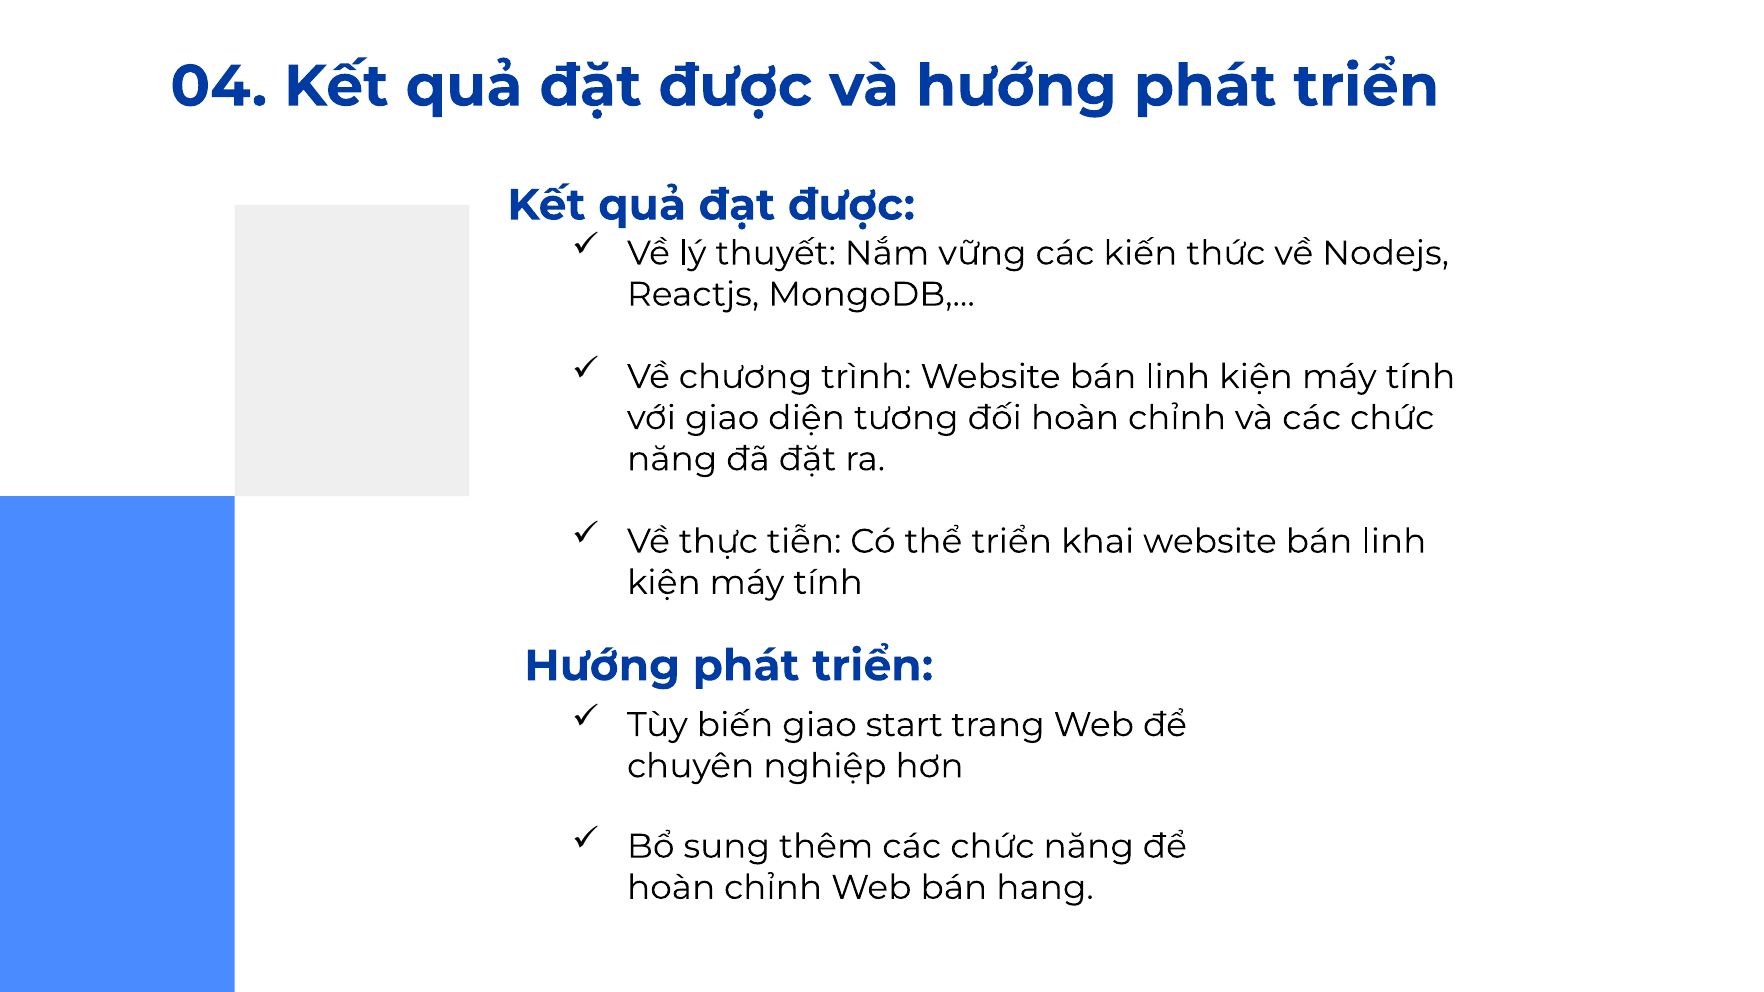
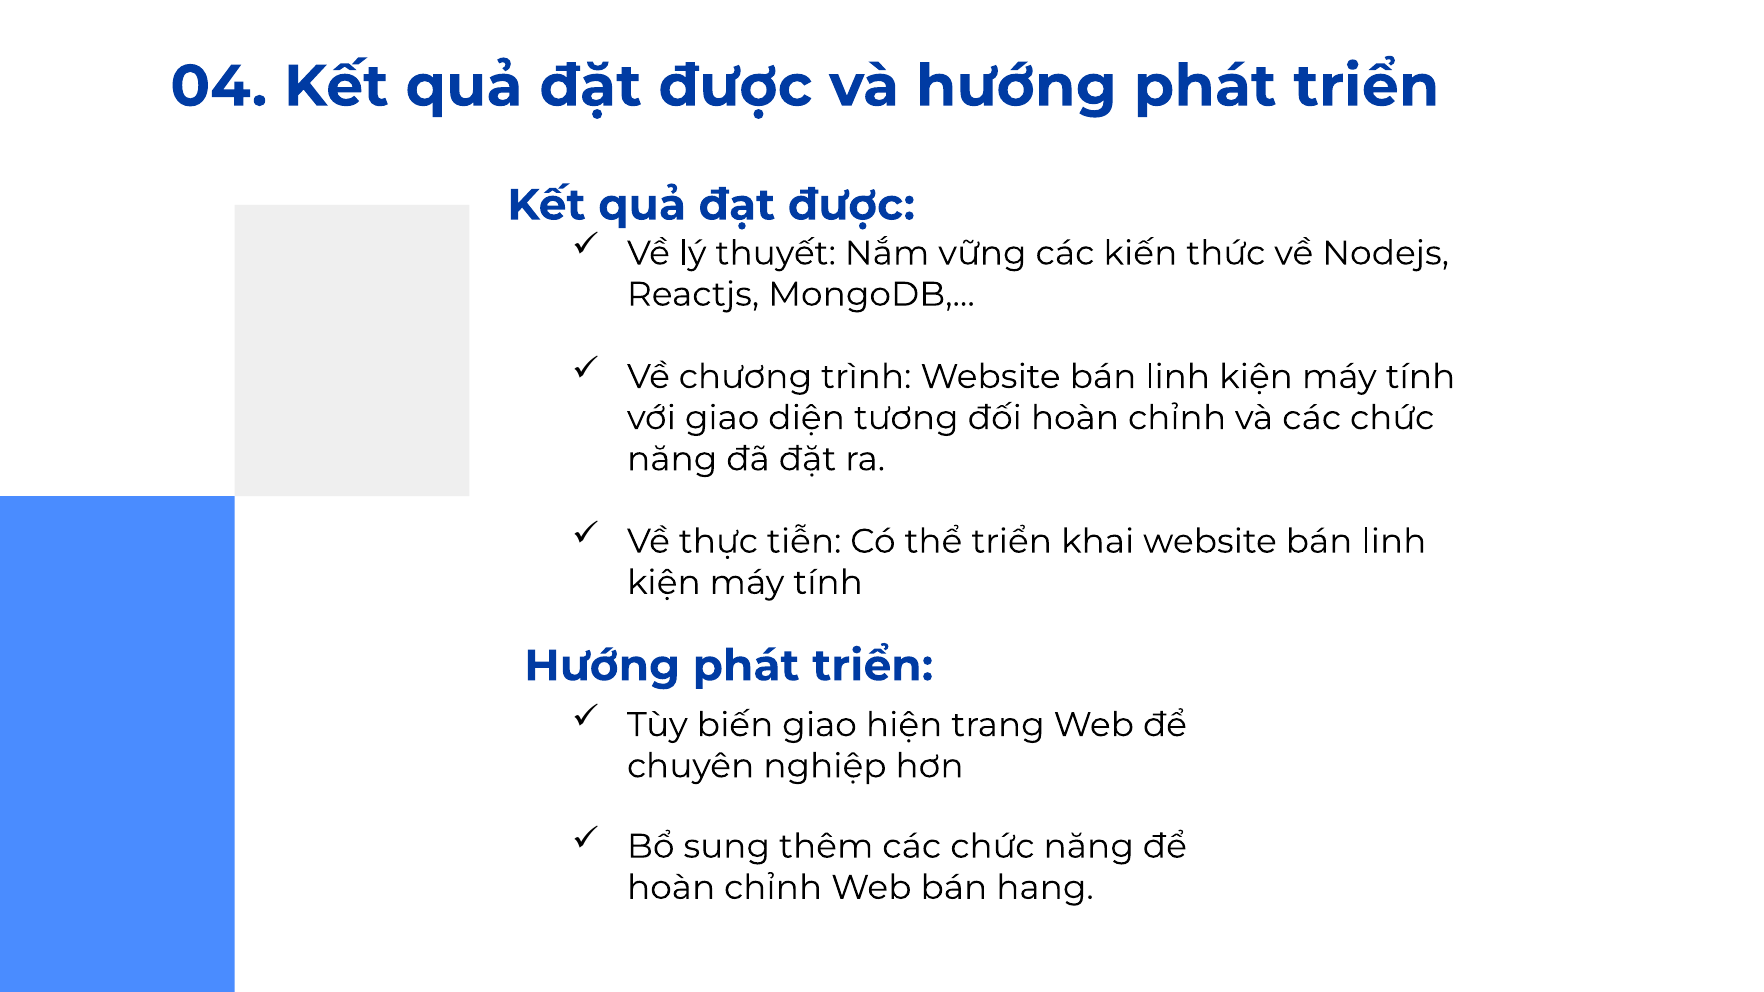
start: start -> hiện
